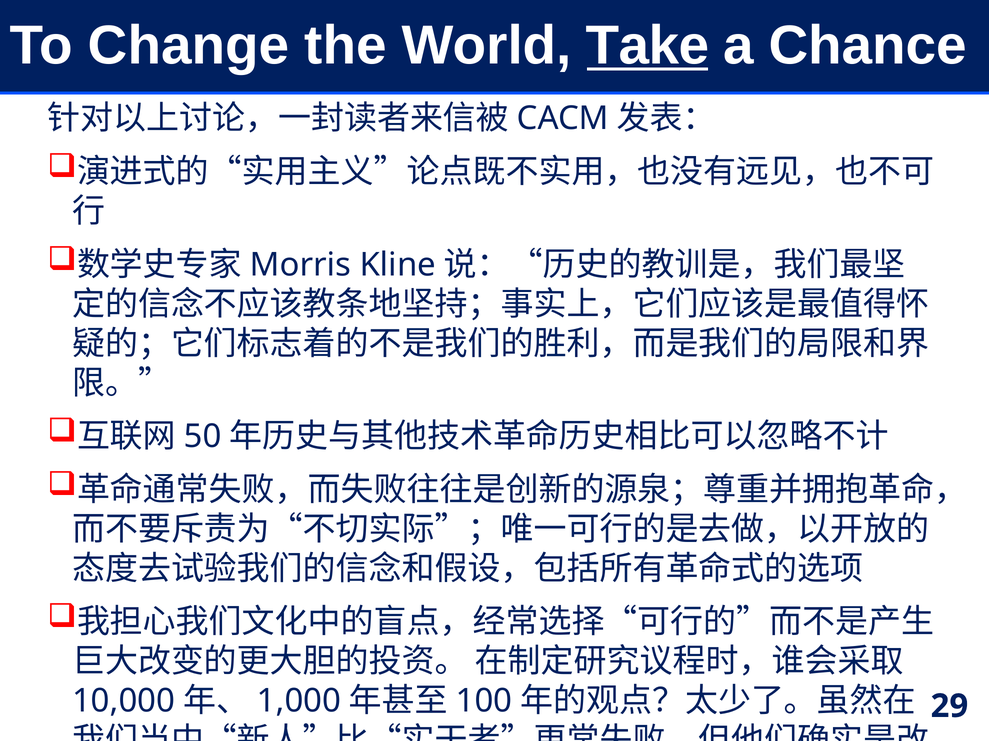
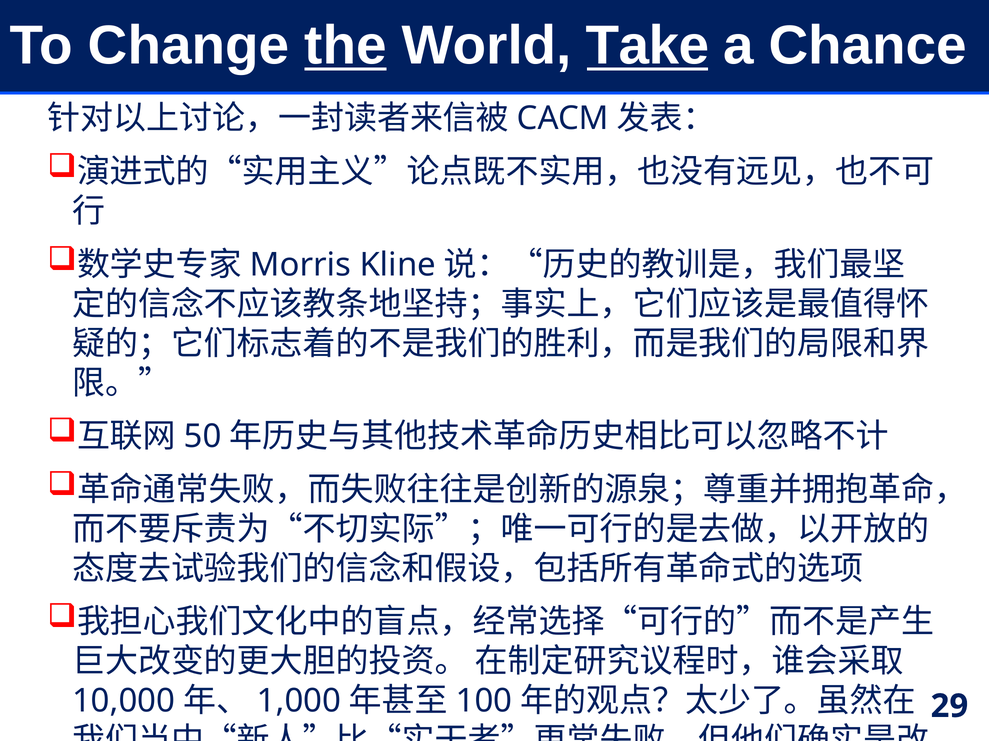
the underline: none -> present
